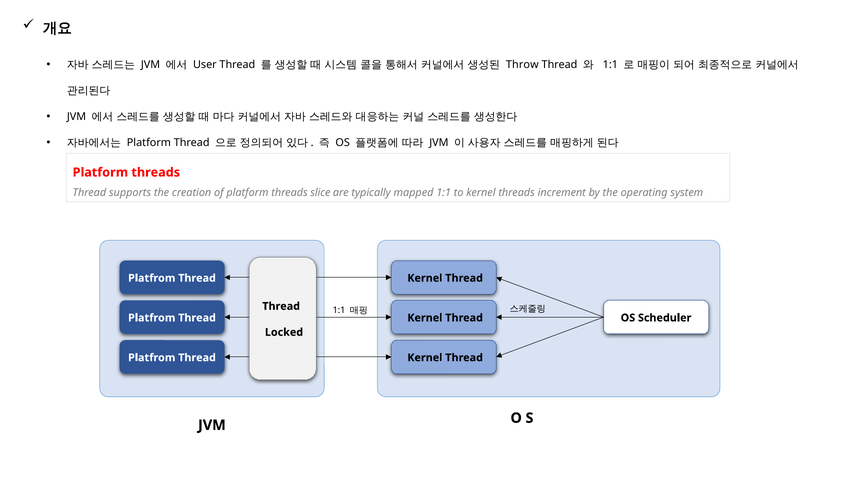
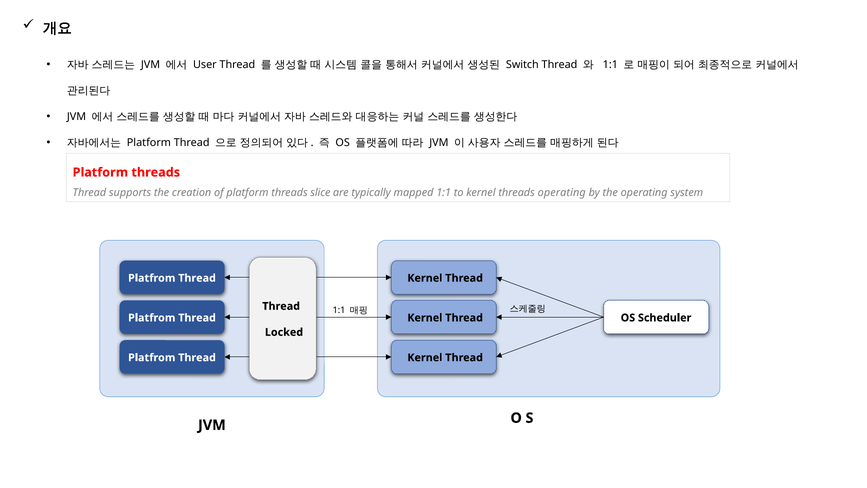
Throw: Throw -> Switch
threads increment: increment -> operating
